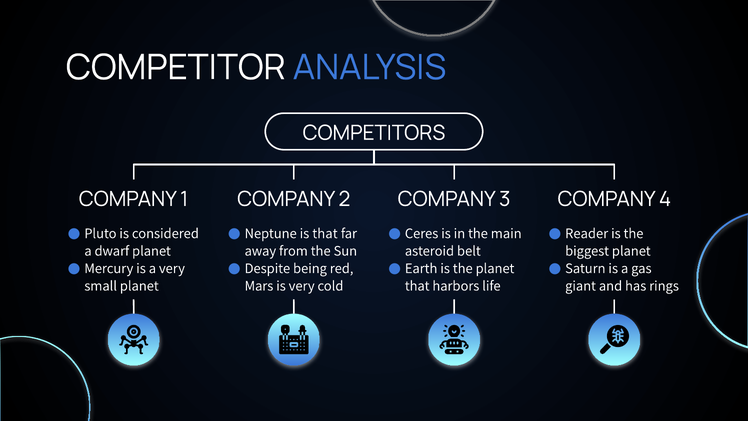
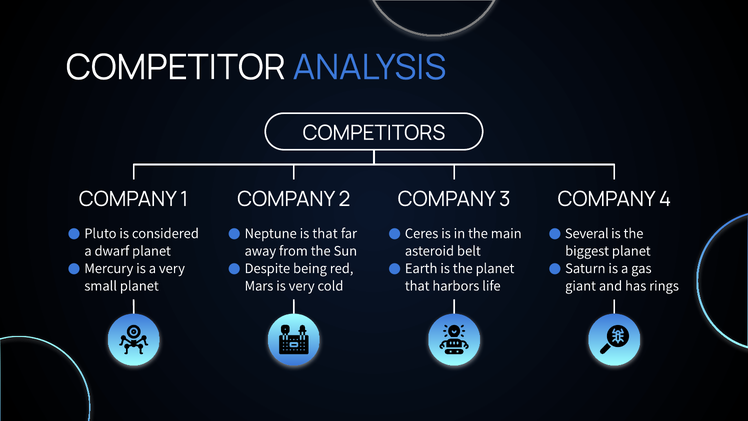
Reader: Reader -> Several
